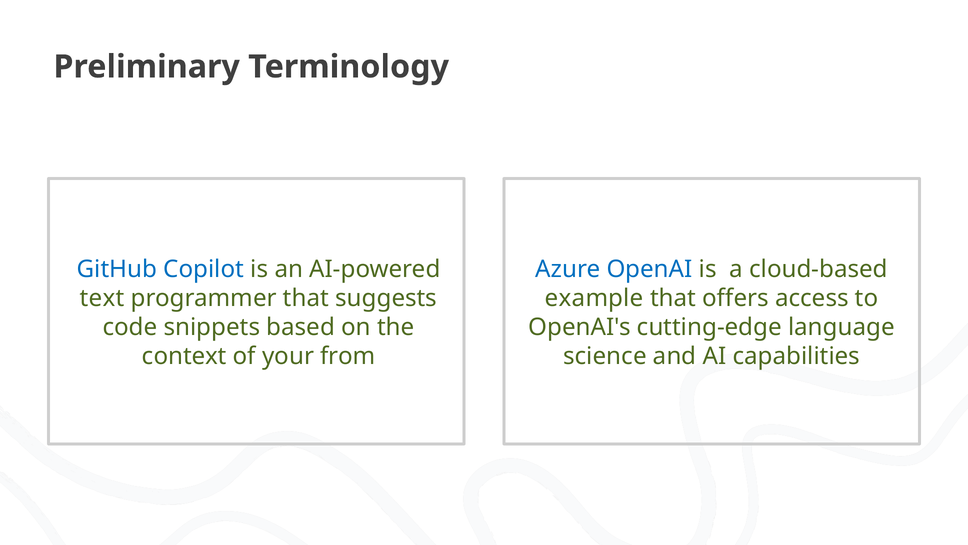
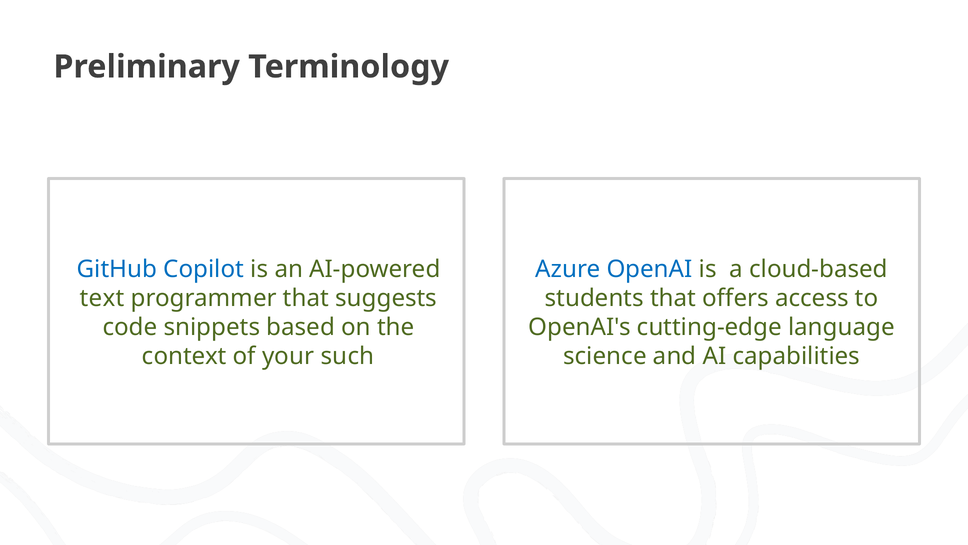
example: example -> students
from: from -> such
